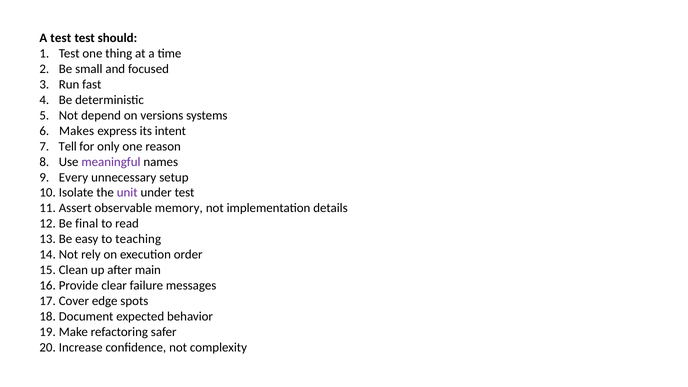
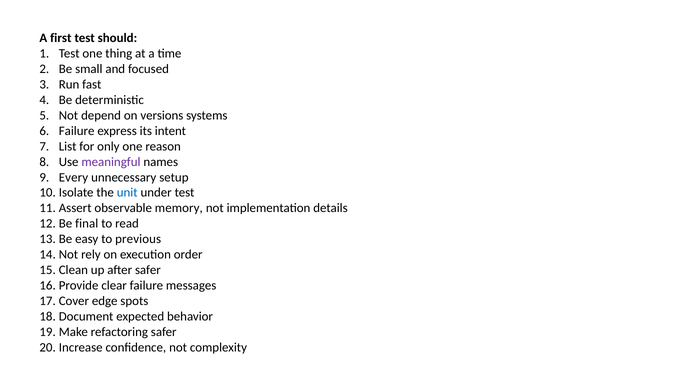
A test: test -> first
Makes at (77, 131): Makes -> Failure
Tell: Tell -> List
unit colour: purple -> blue
teaching: teaching -> previous
after main: main -> safer
